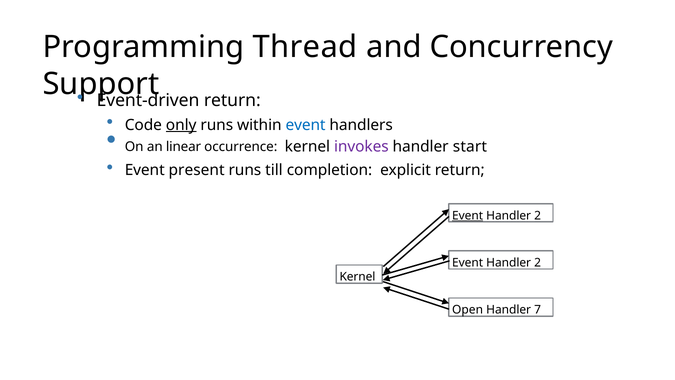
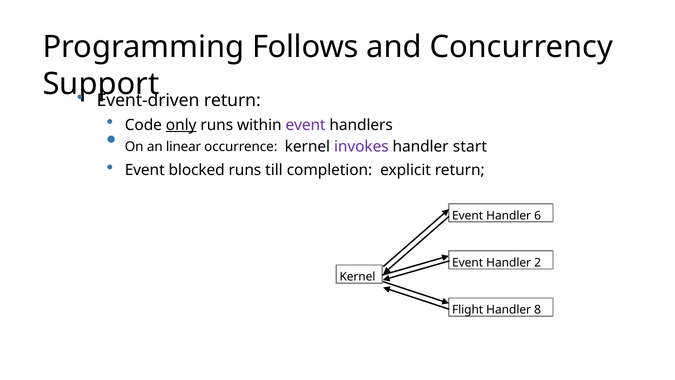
Thread: Thread -> Follows
event at (306, 125) colour: blue -> purple
present: present -> blocked
Event at (468, 215) underline: present -> none
2 at (538, 215): 2 -> 6
Open: Open -> Flight
7: 7 -> 8
